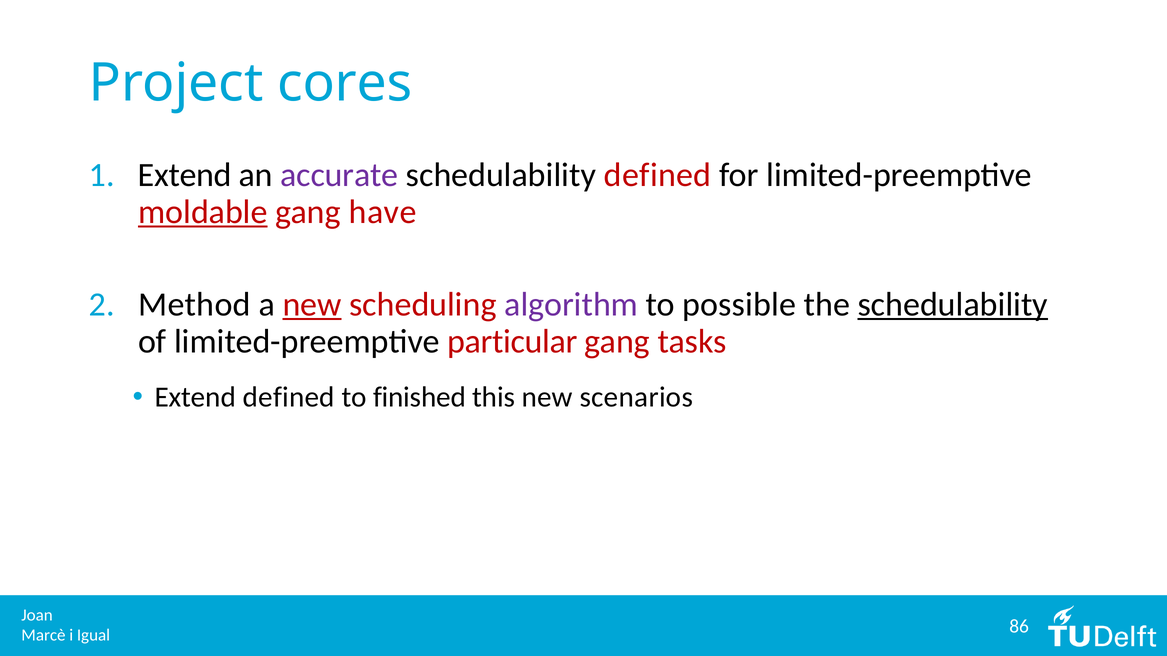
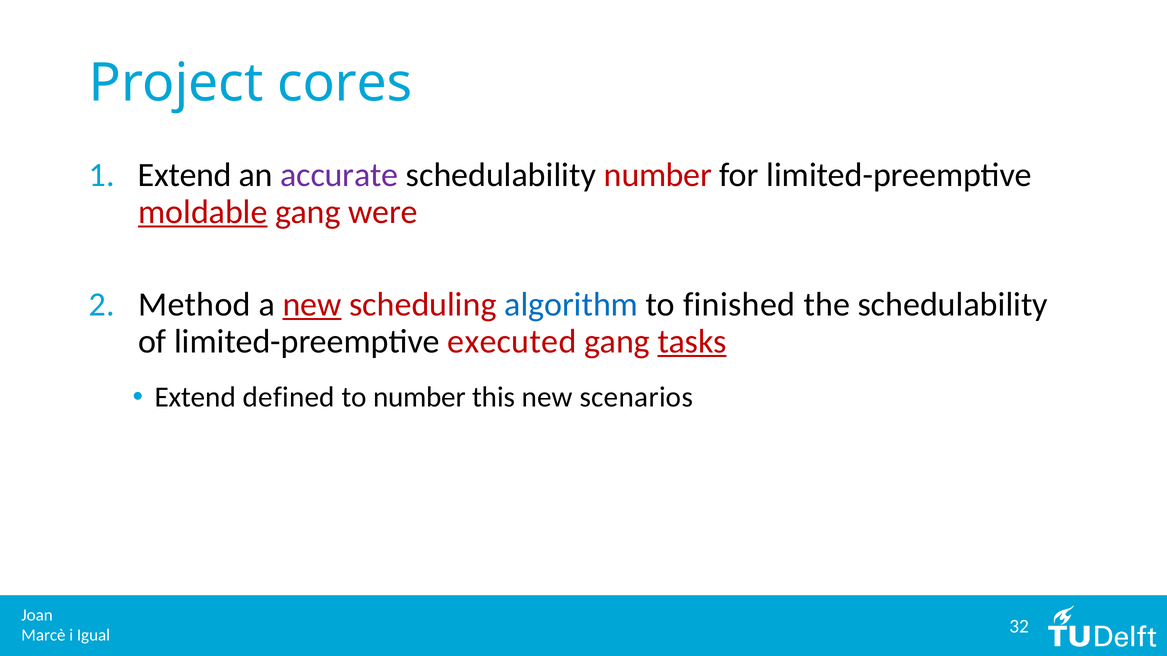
schedulability defined: defined -> number
have: have -> were
algorithm colour: purple -> blue
possible: possible -> finished
schedulability at (953, 305) underline: present -> none
particular: particular -> executed
tasks underline: none -> present
to finished: finished -> number
86: 86 -> 32
